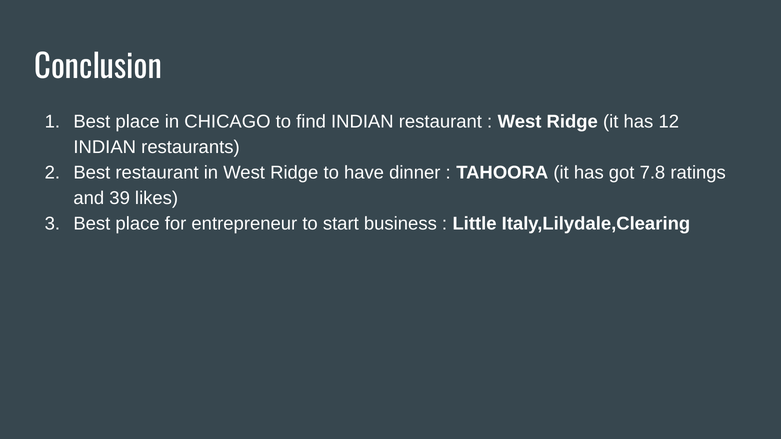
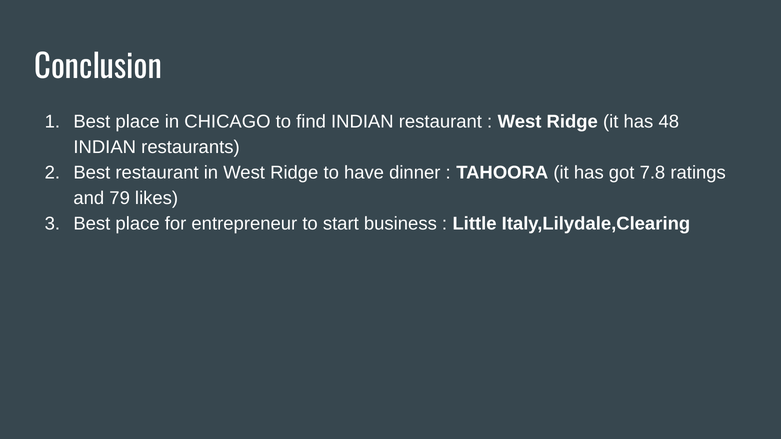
12: 12 -> 48
39: 39 -> 79
